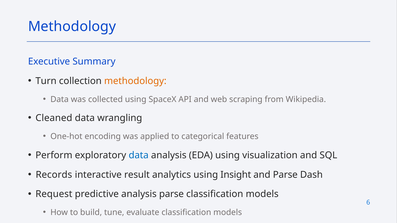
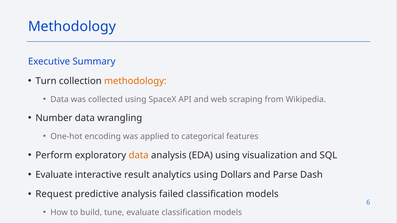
Cleaned: Cleaned -> Number
data at (139, 155) colour: blue -> orange
Records at (54, 175): Records -> Evaluate
Insight: Insight -> Dollars
analysis parse: parse -> failed
